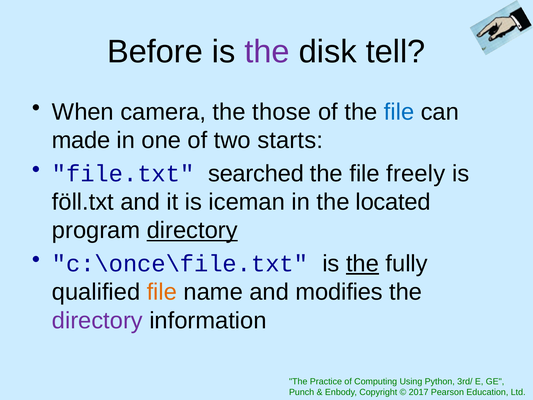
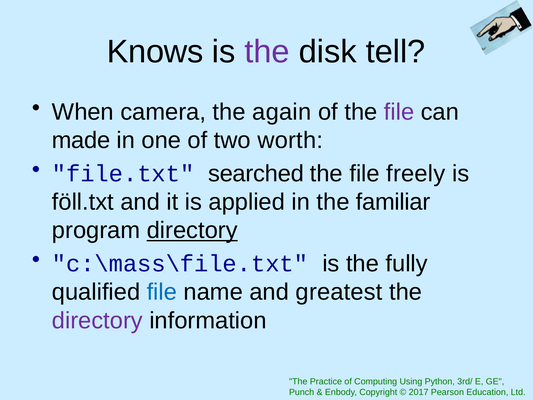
Before: Before -> Knows
those: those -> again
file at (399, 112) colour: blue -> purple
starts: starts -> worth
iceman: iceman -> applied
located: located -> familiar
c:\once\file.txt: c:\once\file.txt -> c:\mass\file.txt
the at (363, 263) underline: present -> none
file at (162, 292) colour: orange -> blue
modifies: modifies -> greatest
